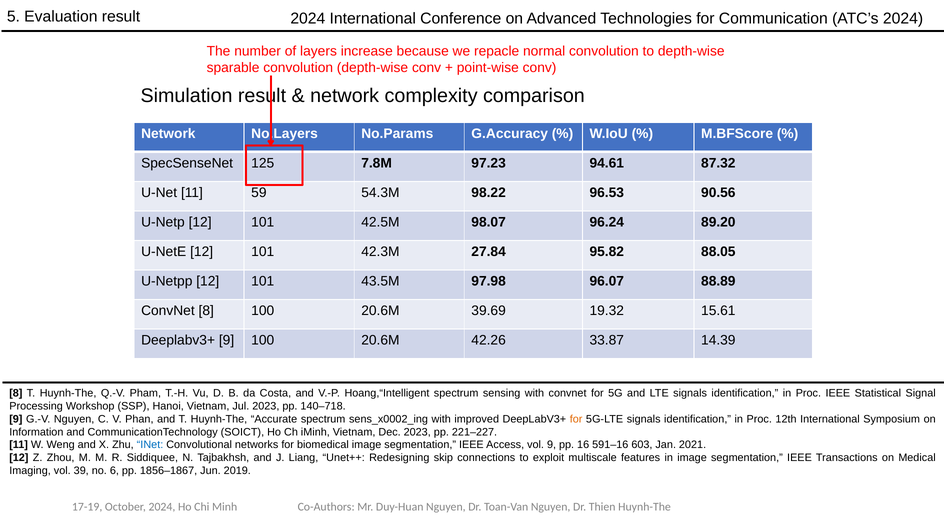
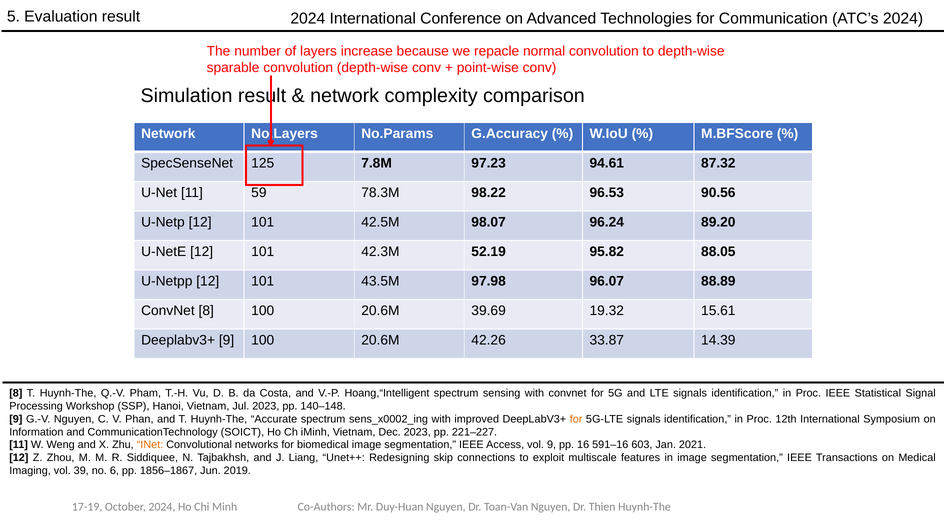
54.3M: 54.3M -> 78.3M
27.84: 27.84 -> 52.19
140–718: 140–718 -> 140–148
INet colour: blue -> orange
